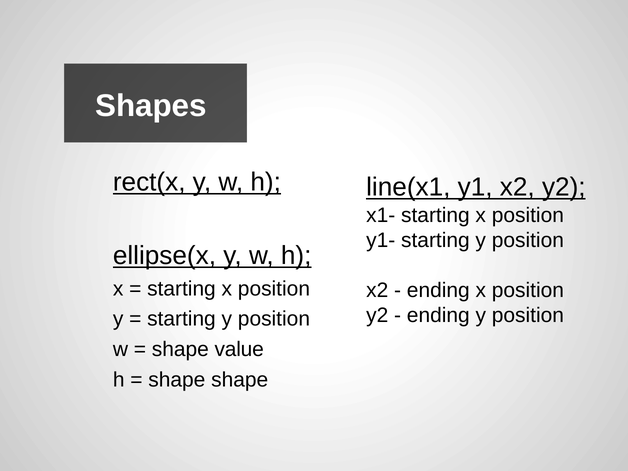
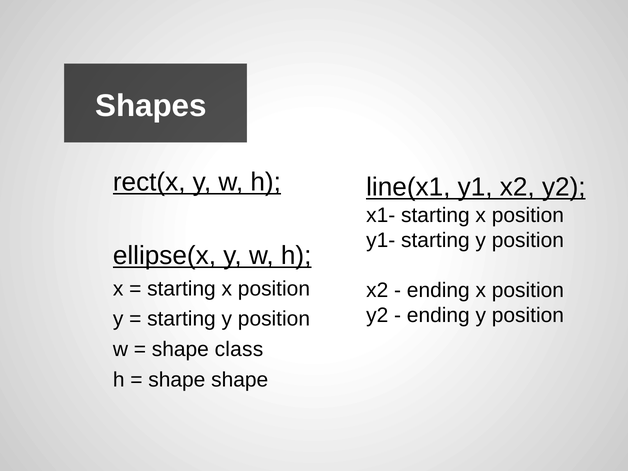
value: value -> class
